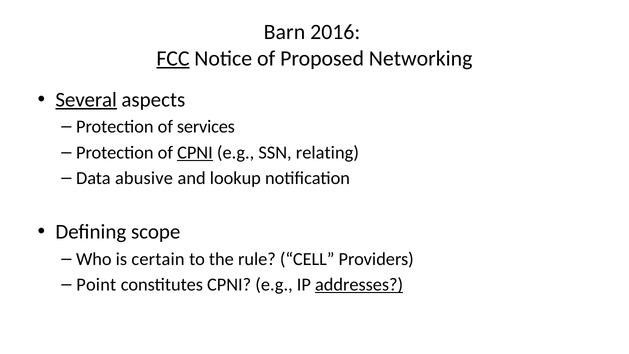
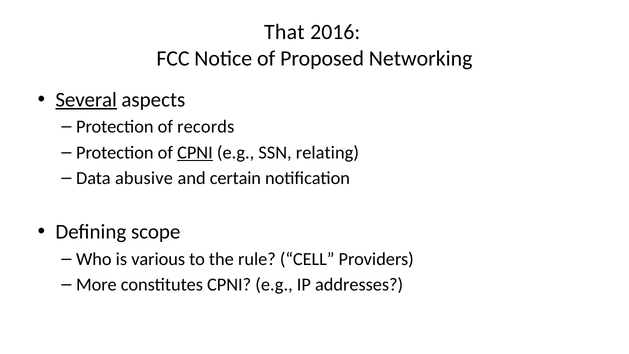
Barn: Barn -> That
FCC underline: present -> none
services: services -> records
lookup: lookup -> certain
certain: certain -> various
Point: Point -> More
addresses underline: present -> none
